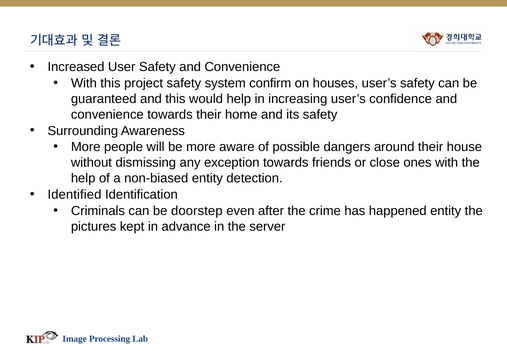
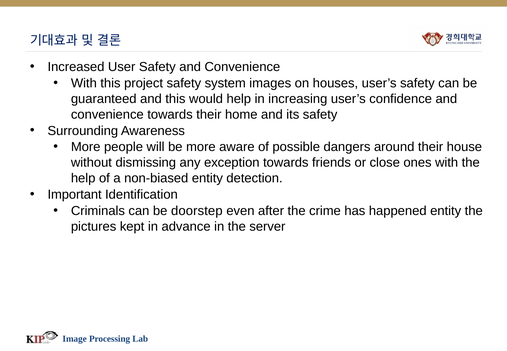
confirm: confirm -> images
Identified: Identified -> Important
